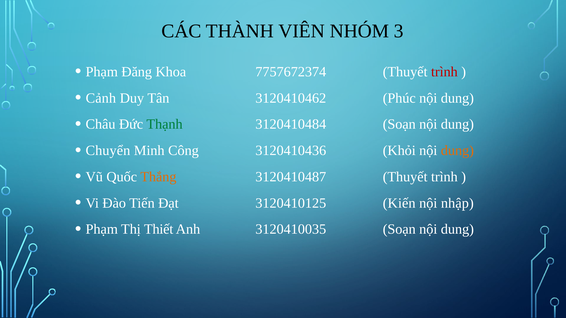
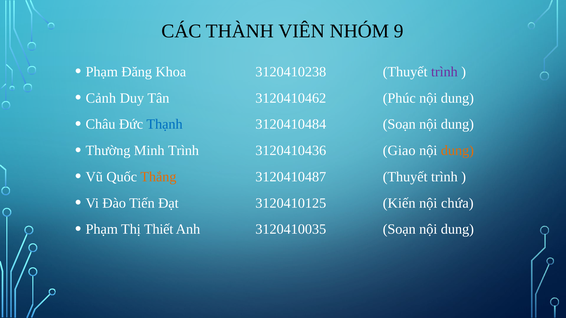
3: 3 -> 9
7757672374: 7757672374 -> 3120410238
trình at (444, 72) colour: red -> purple
Thạnh colour: green -> blue
Chuyển: Chuyển -> Thường
Minh Công: Công -> Trình
Khỏi: Khỏi -> Giao
nhập: nhập -> chứa
